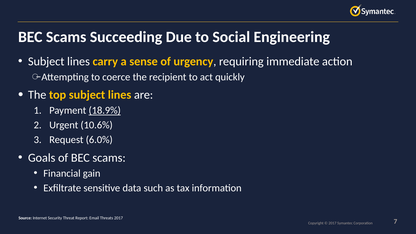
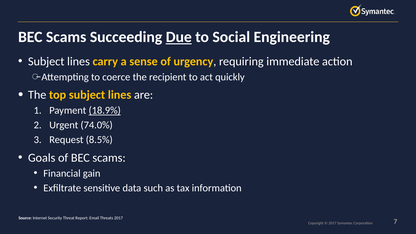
Due underline: none -> present
10.6%: 10.6% -> 74.0%
6.0%: 6.0% -> 8.5%
